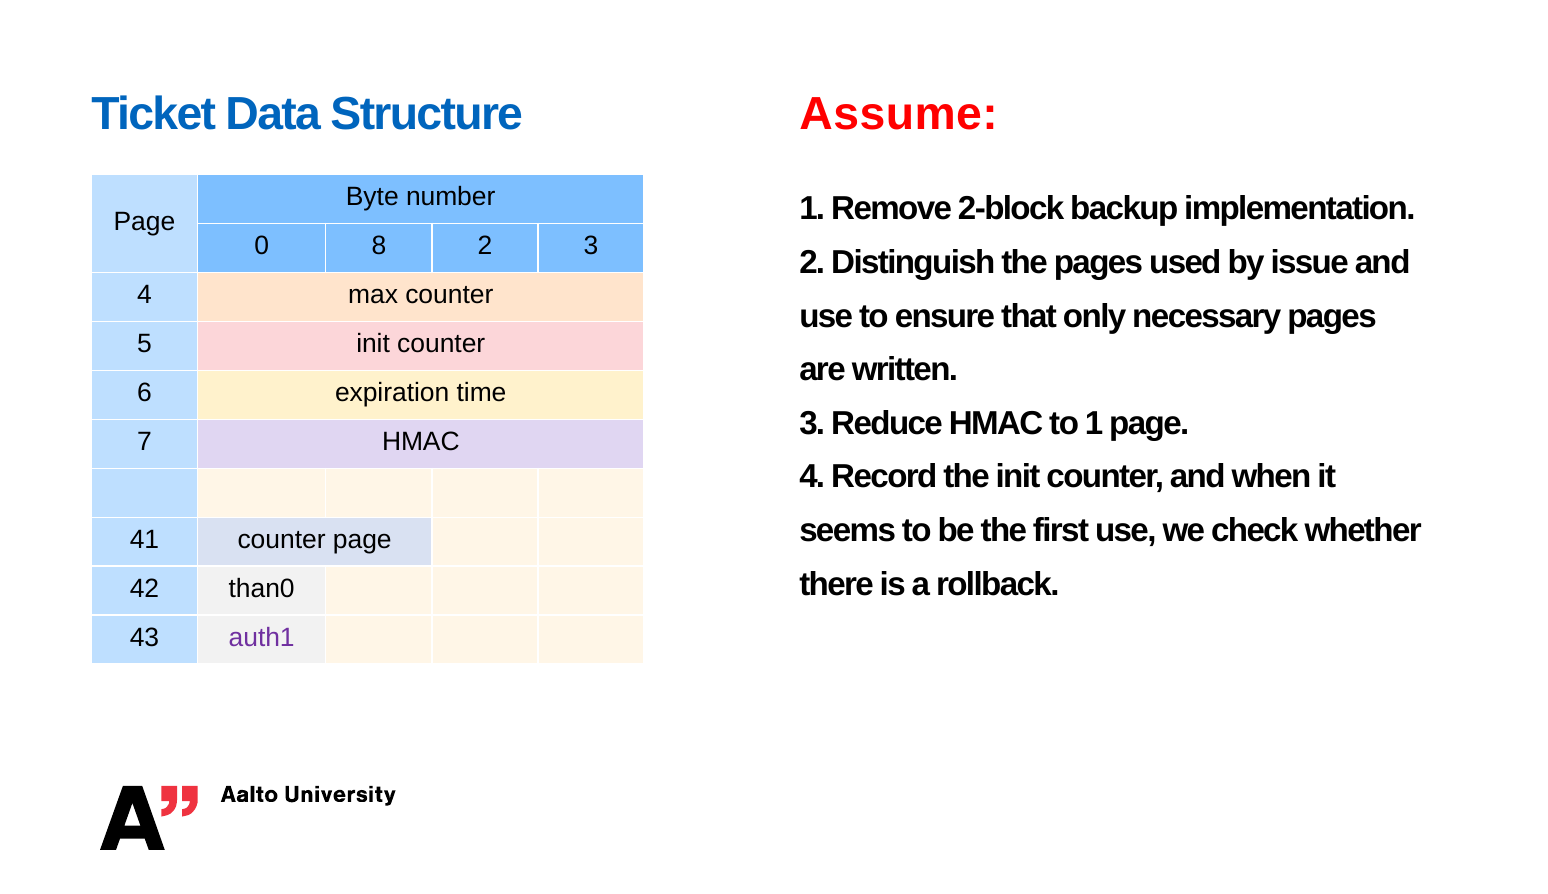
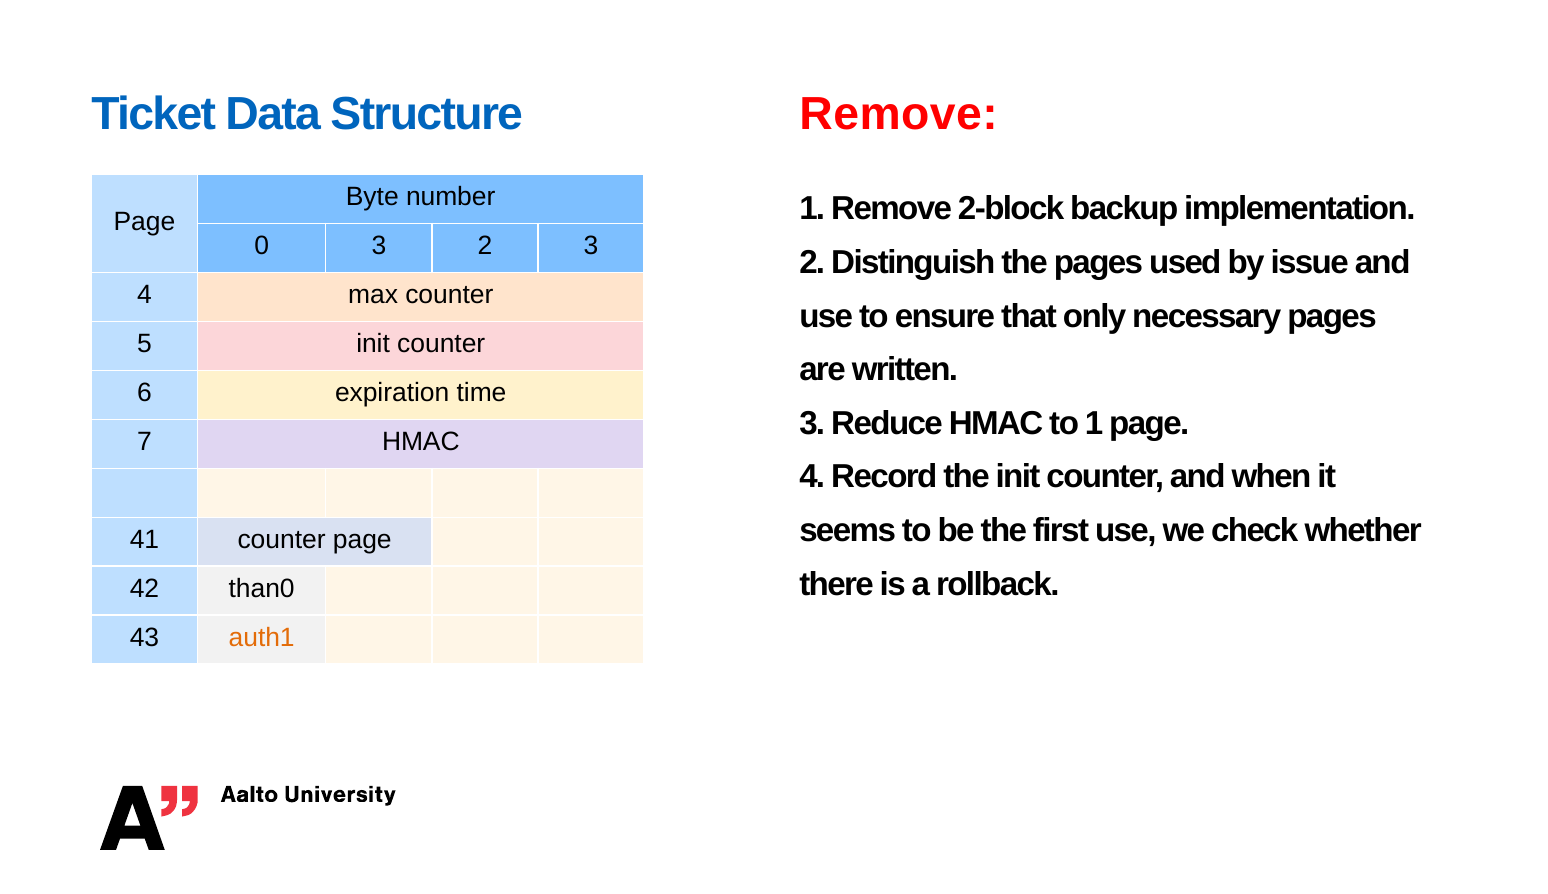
Structure Assume: Assume -> Remove
0 8: 8 -> 3
auth1 colour: purple -> orange
